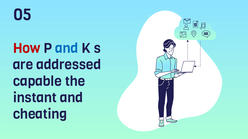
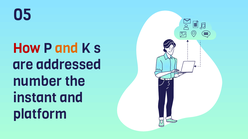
and at (67, 49) colour: blue -> orange
capable: capable -> number
cheating: cheating -> platform
